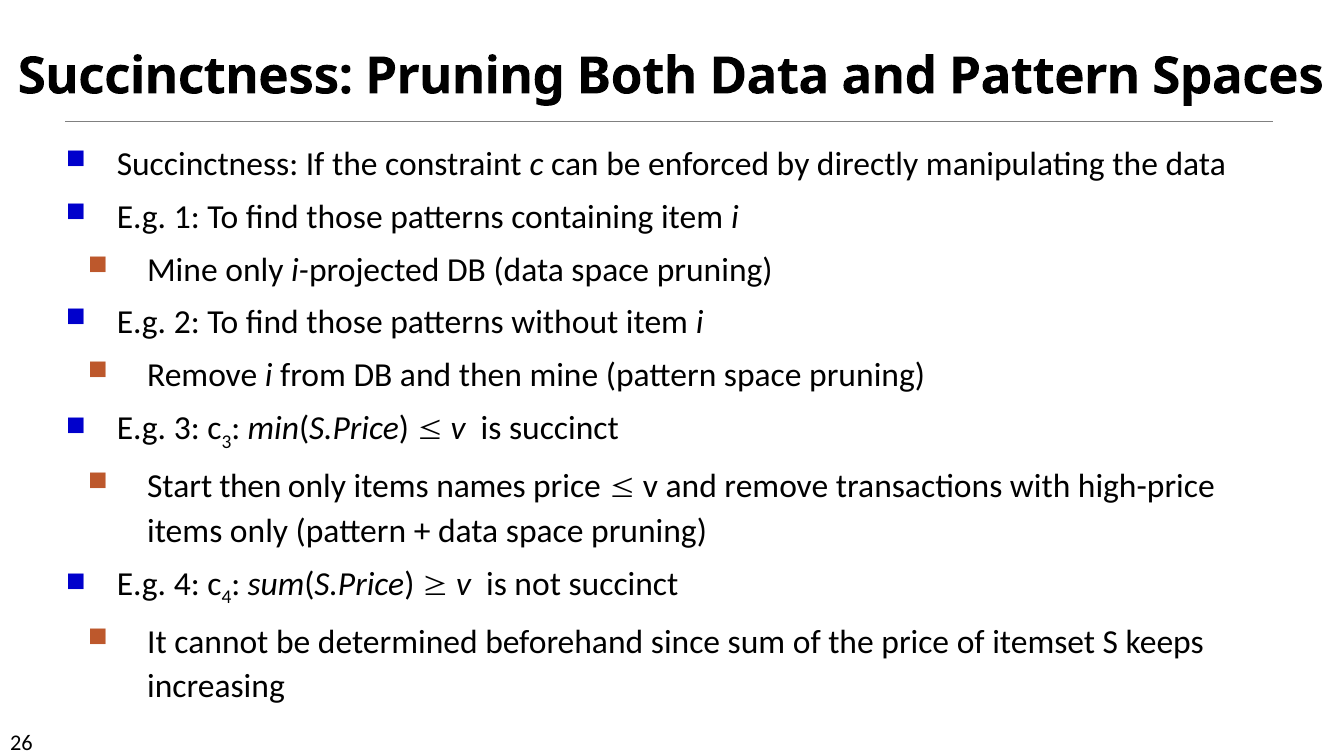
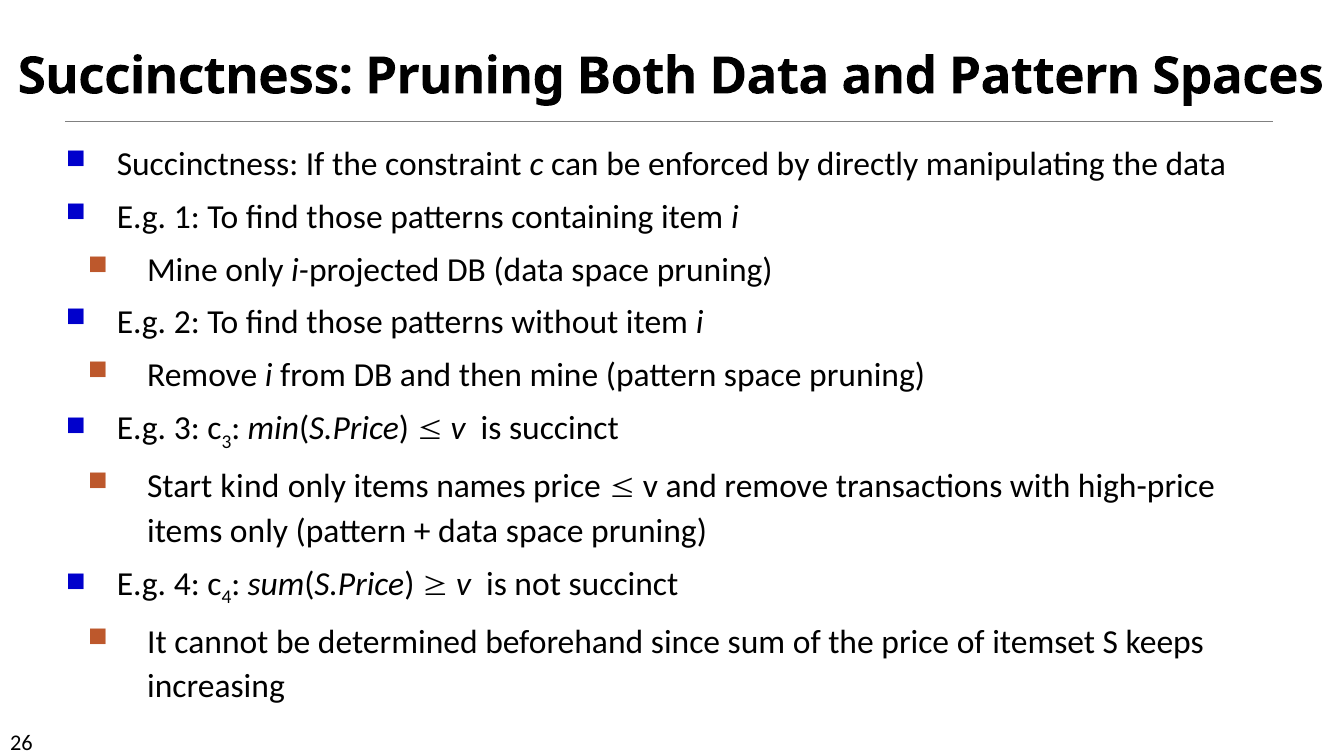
Start then: then -> kind
